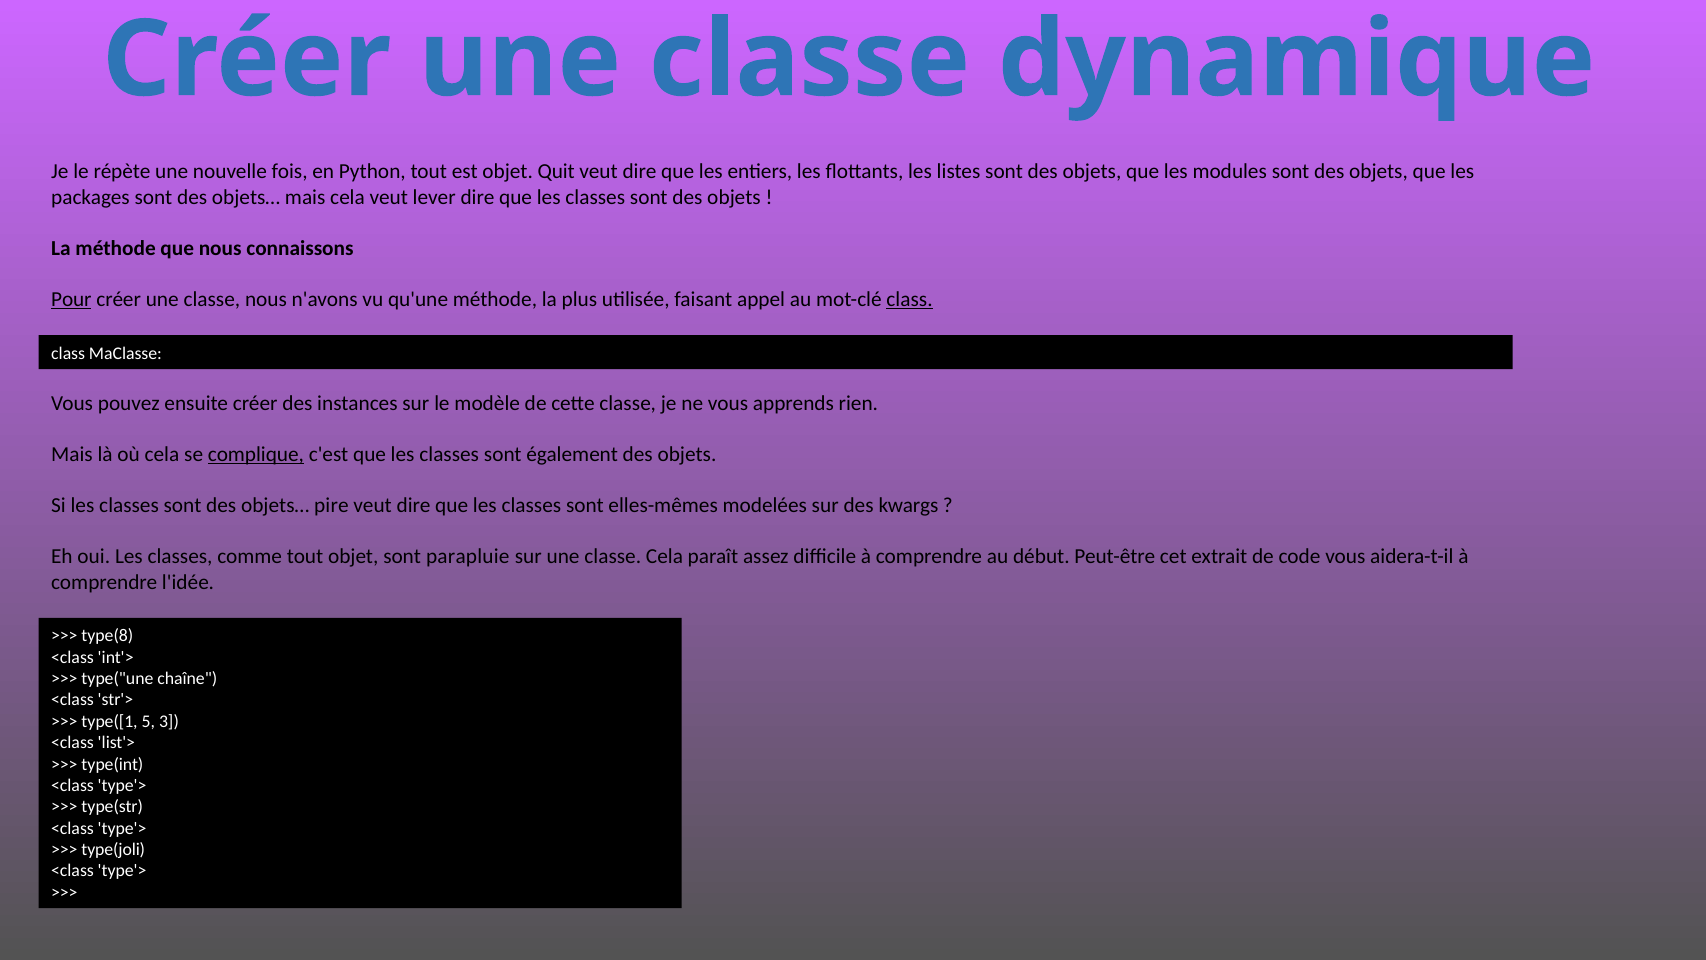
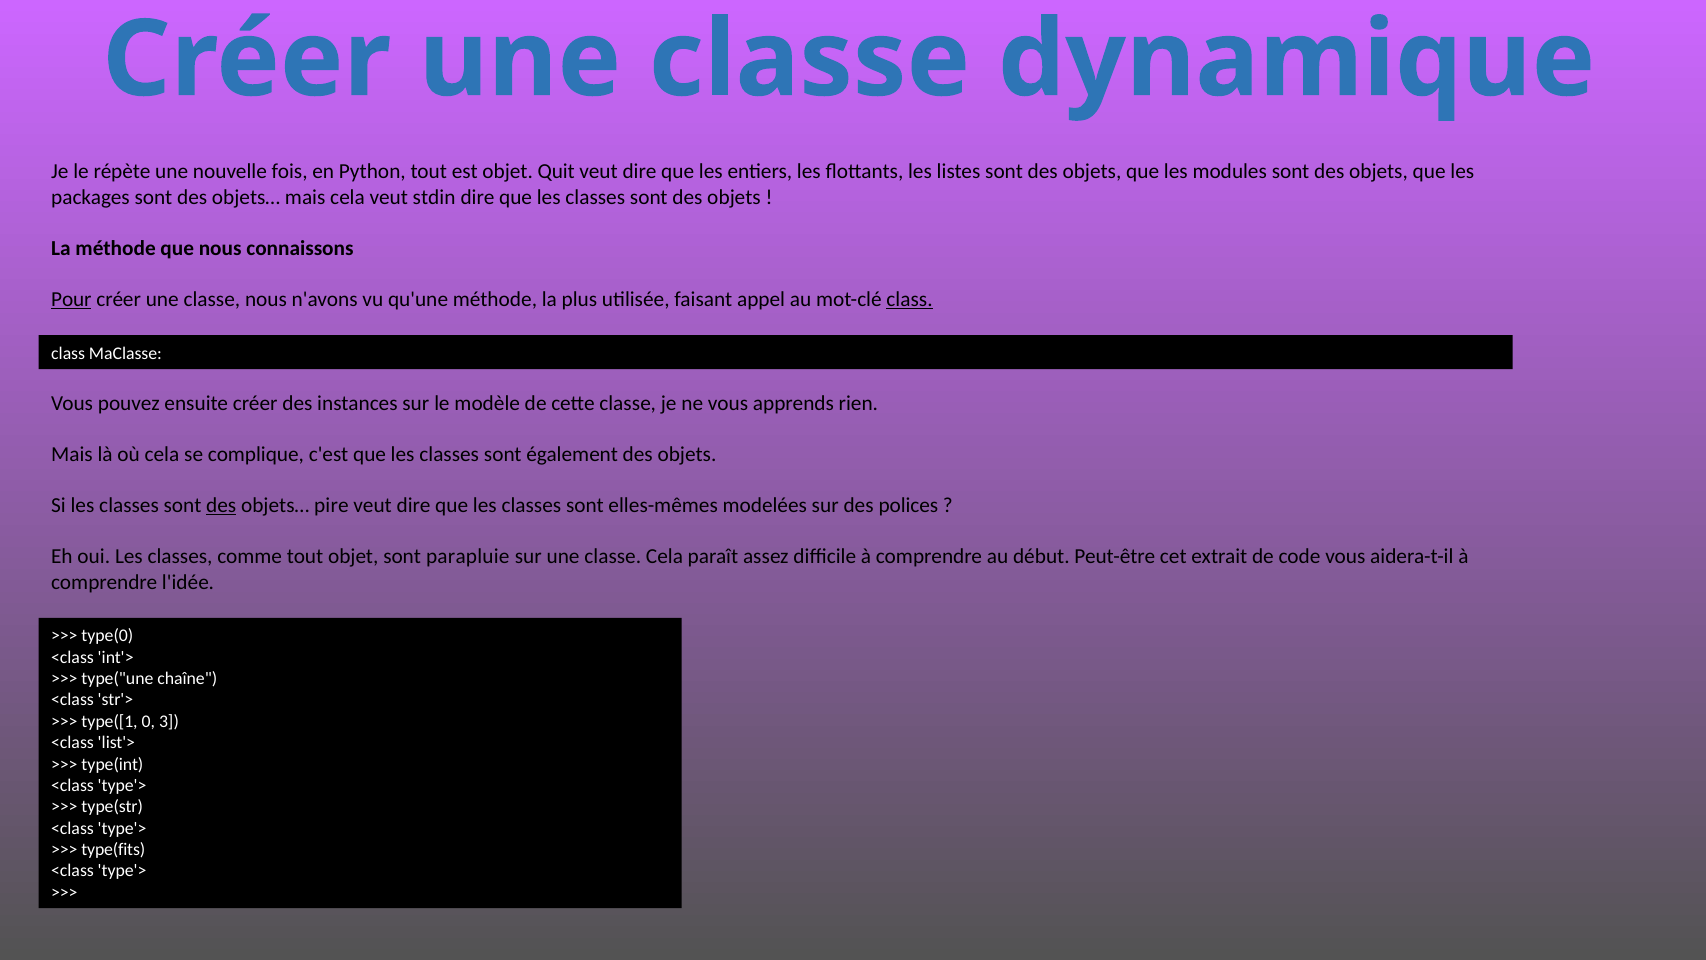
lever: lever -> stdin
complique underline: present -> none
des at (221, 505) underline: none -> present
kwargs: kwargs -> polices
type(8: type(8 -> type(0
5: 5 -> 0
type(joli: type(joli -> type(fits
